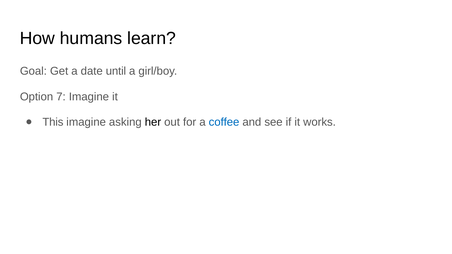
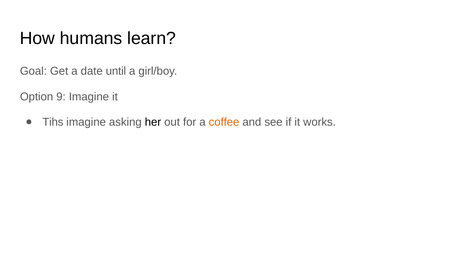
7: 7 -> 9
This: This -> Tihs
coffee colour: blue -> orange
